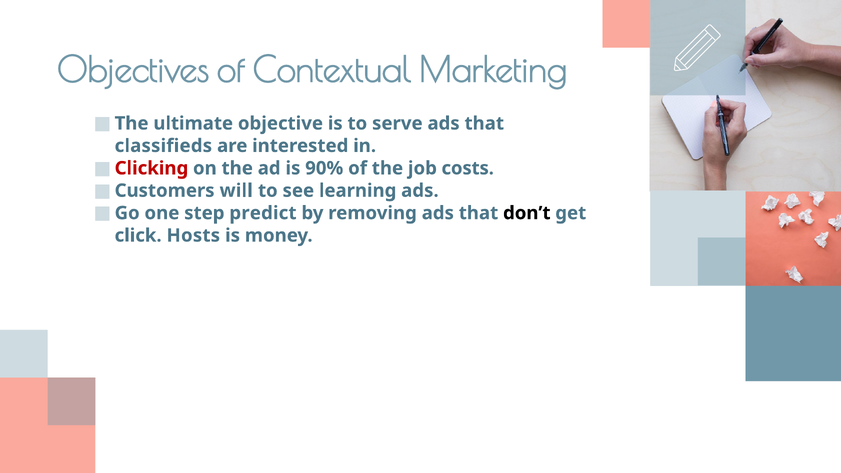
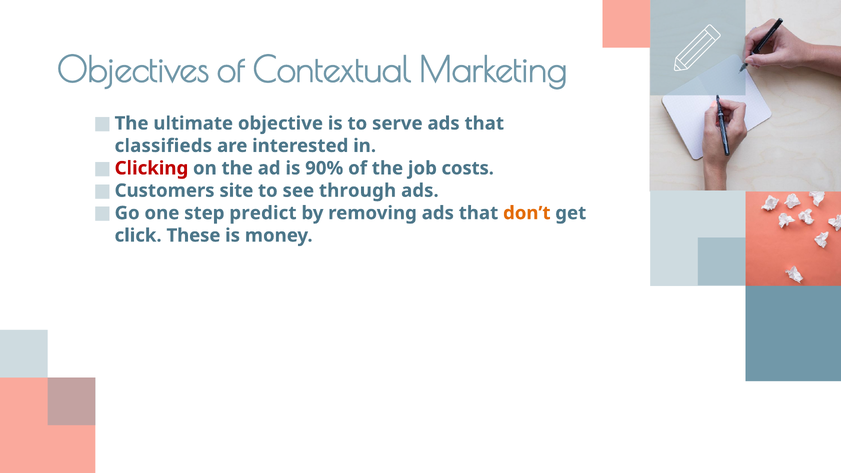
will: will -> site
learning: learning -> through
don’t colour: black -> orange
Hosts: Hosts -> These
